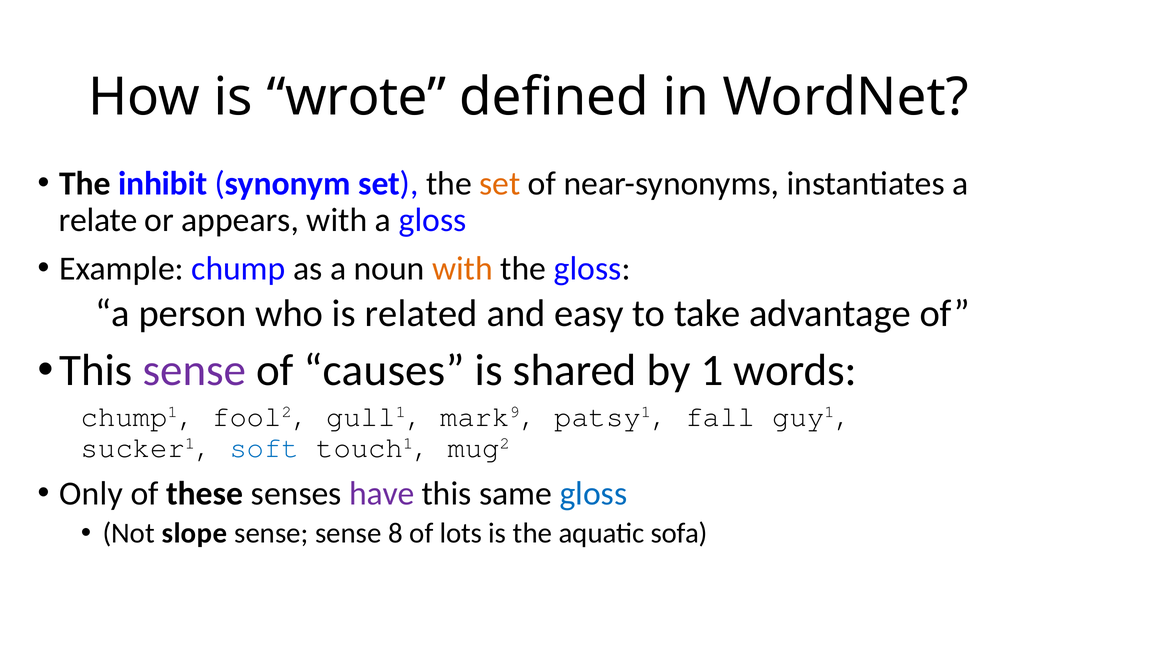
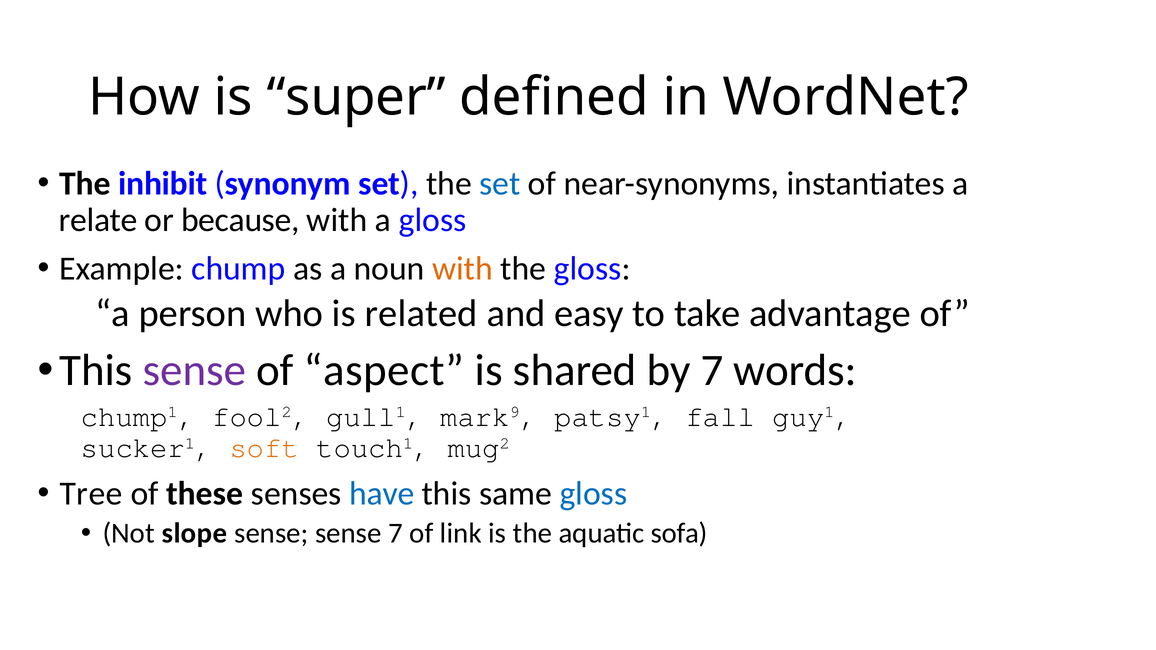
wrote: wrote -> super
set at (500, 184) colour: orange -> blue
appears: appears -> because
causes: causes -> aspect
by 1: 1 -> 7
soft colour: blue -> orange
Only: Only -> Tree
have colour: purple -> blue
sense 8: 8 -> 7
lots: lots -> link
